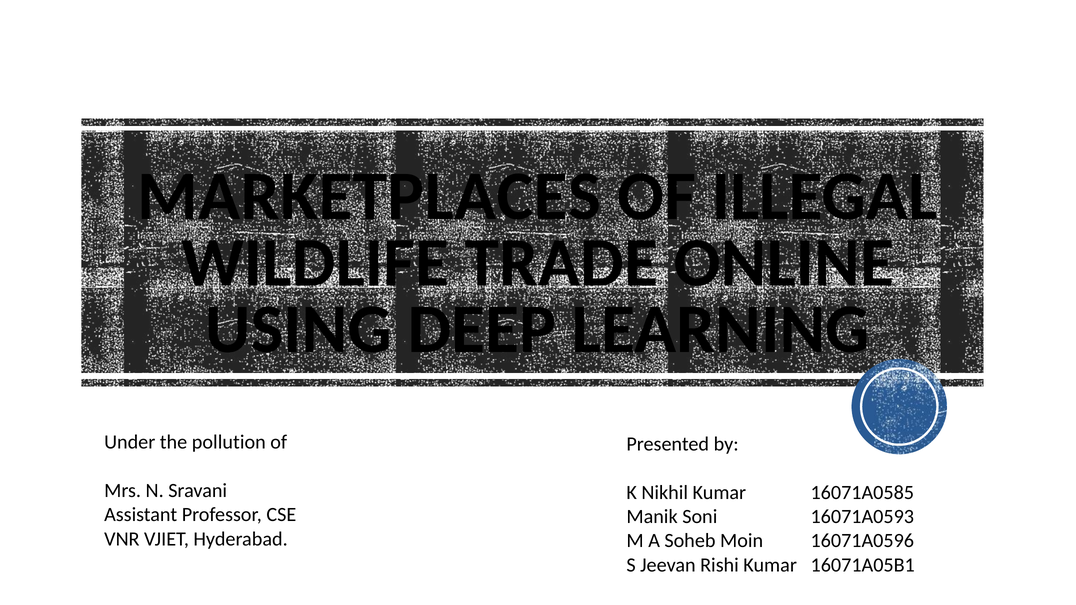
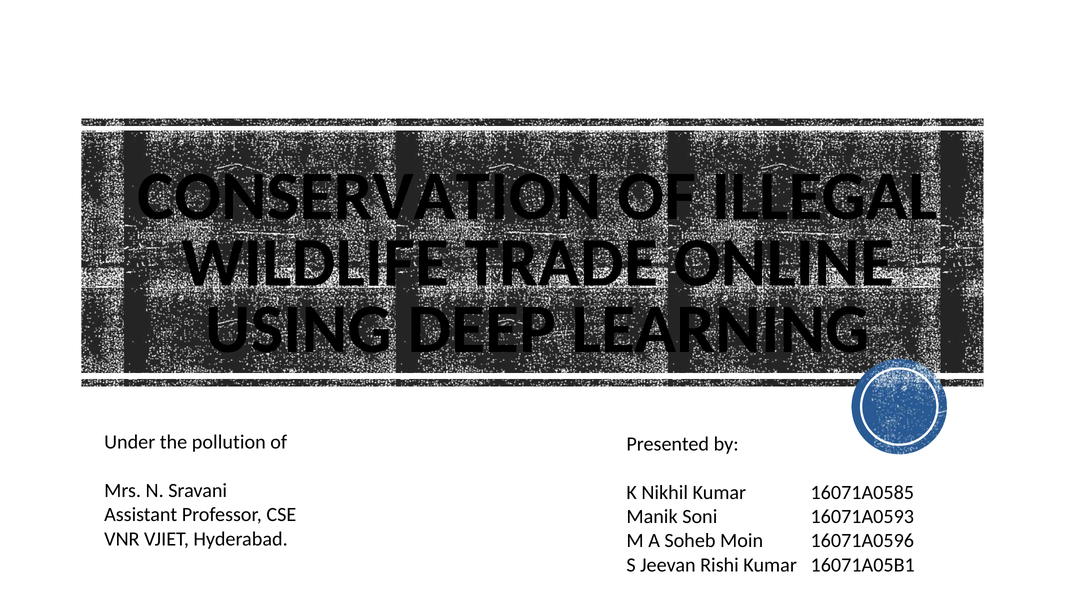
MARKETPLACES: MARKETPLACES -> CONSERVATION
